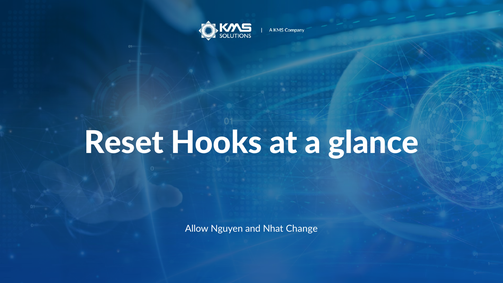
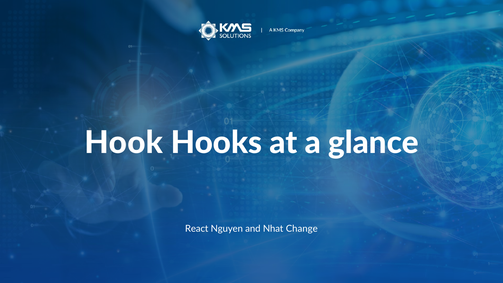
Reset: Reset -> Hook
Allow: Allow -> React
